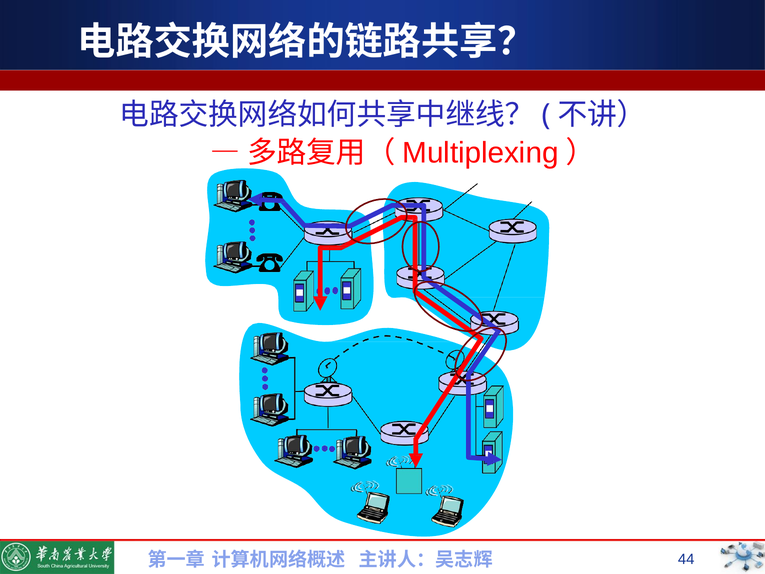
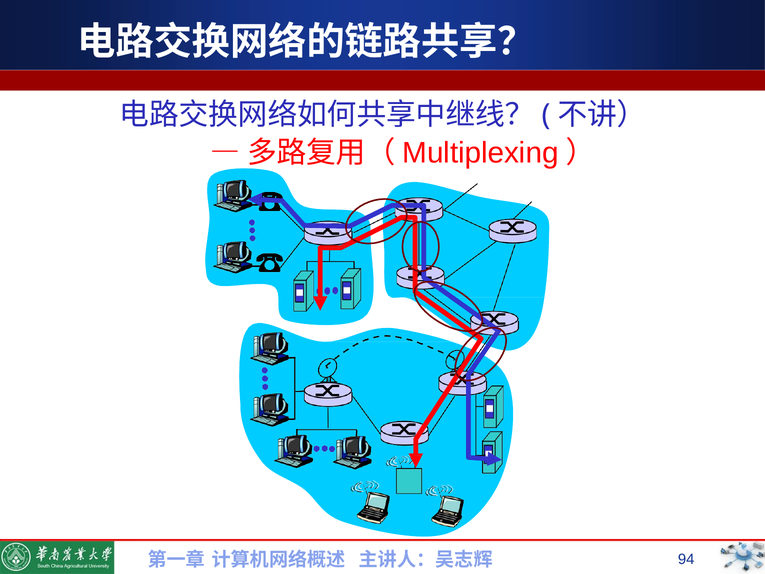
44: 44 -> 94
